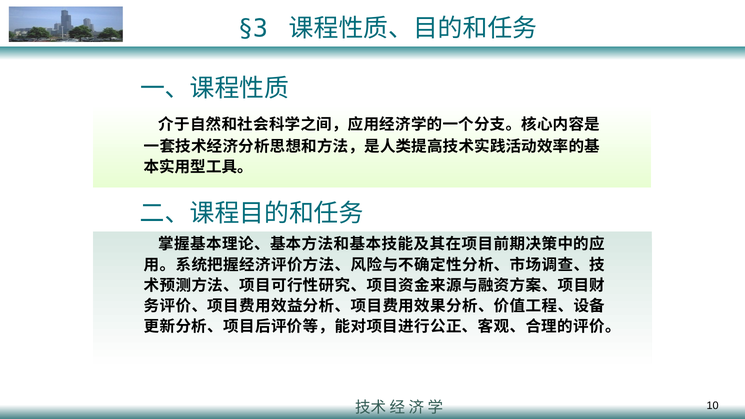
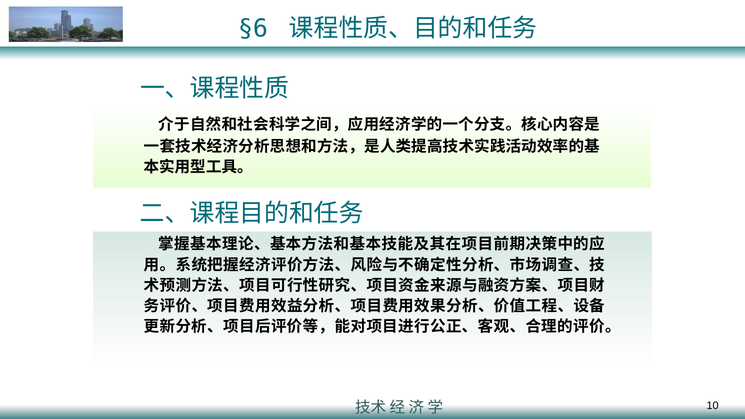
§3: §3 -> §6
